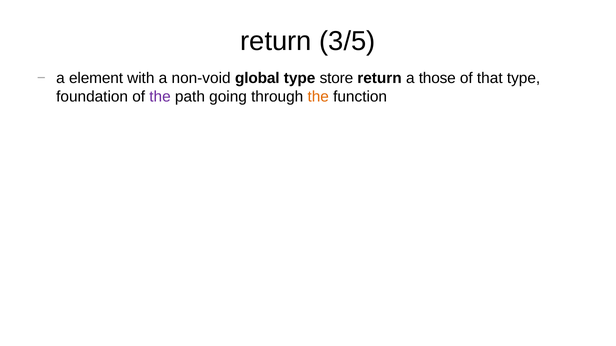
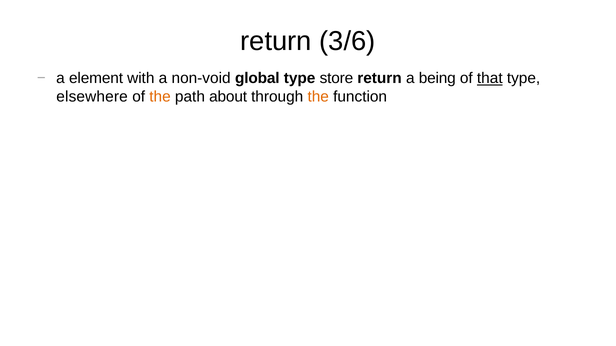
3/5: 3/5 -> 3/6
those: those -> being
that underline: none -> present
foundation: foundation -> elsewhere
the at (160, 97) colour: purple -> orange
going: going -> about
